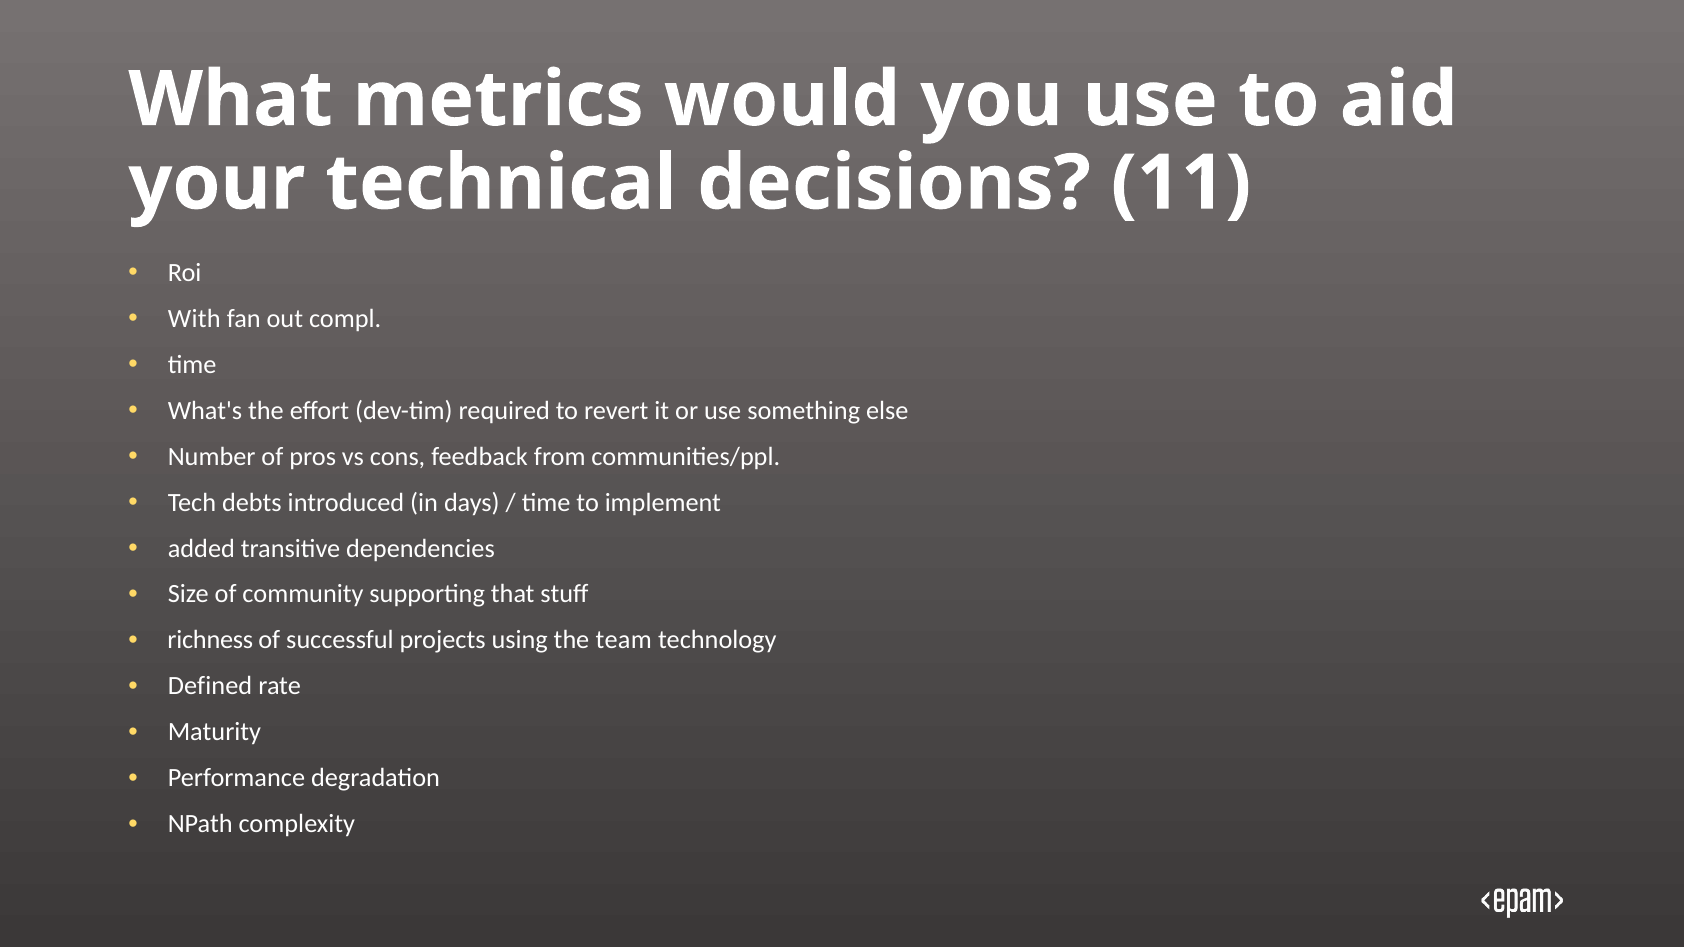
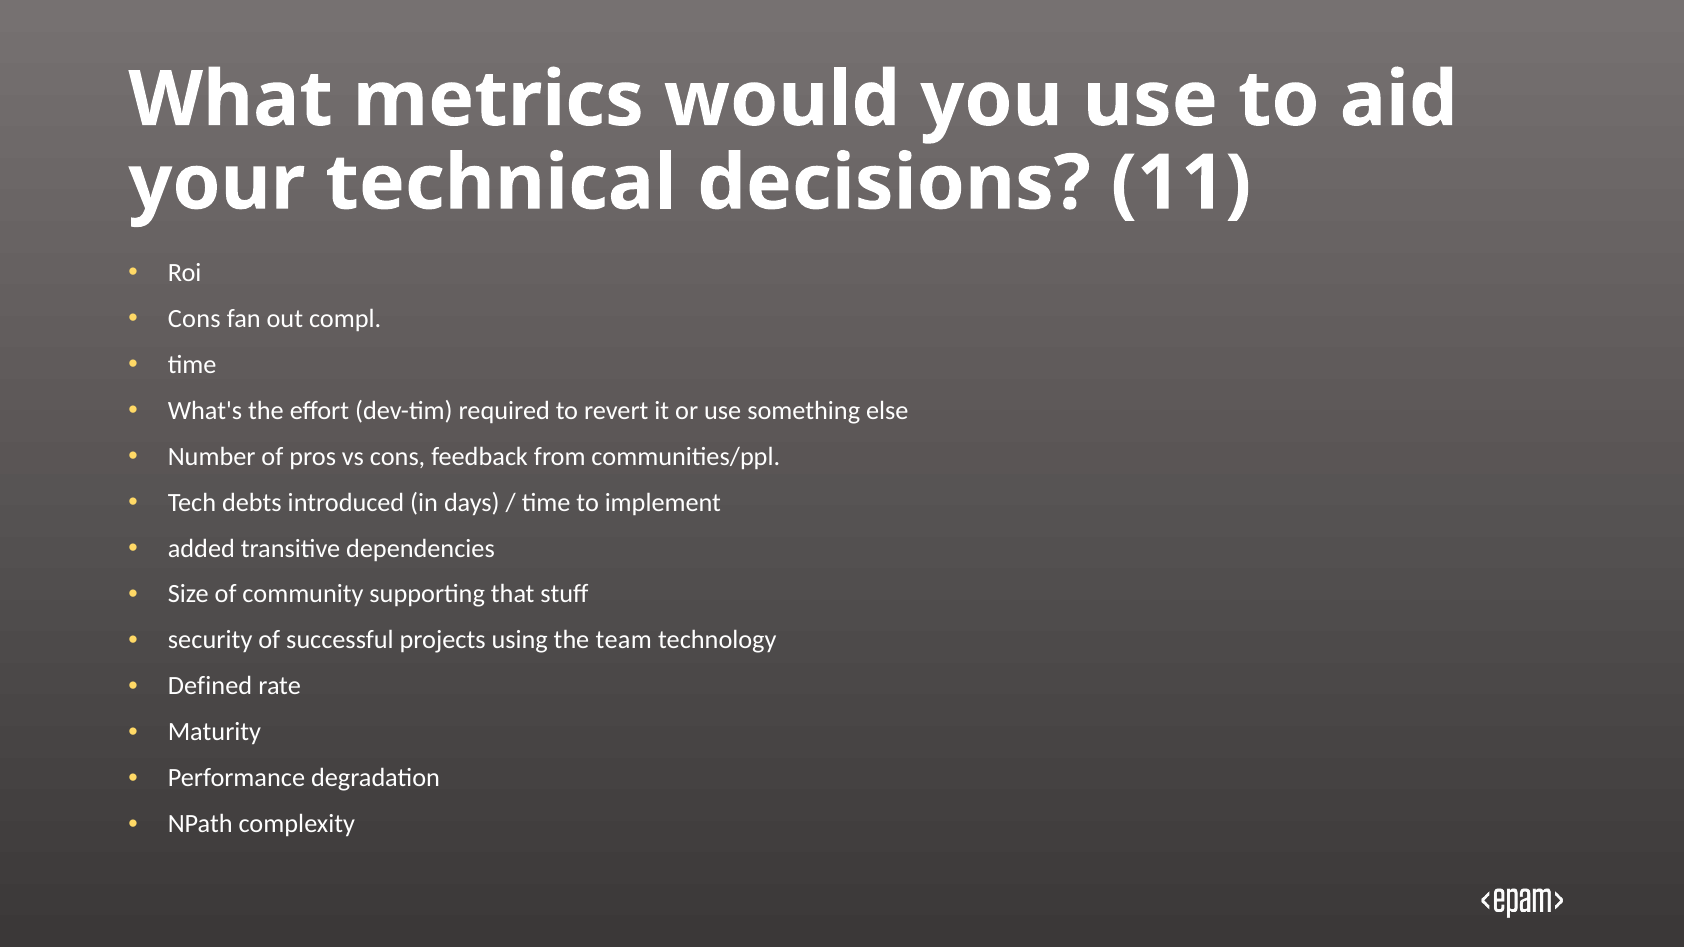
With at (194, 319): With -> Cons
richness: richness -> security
